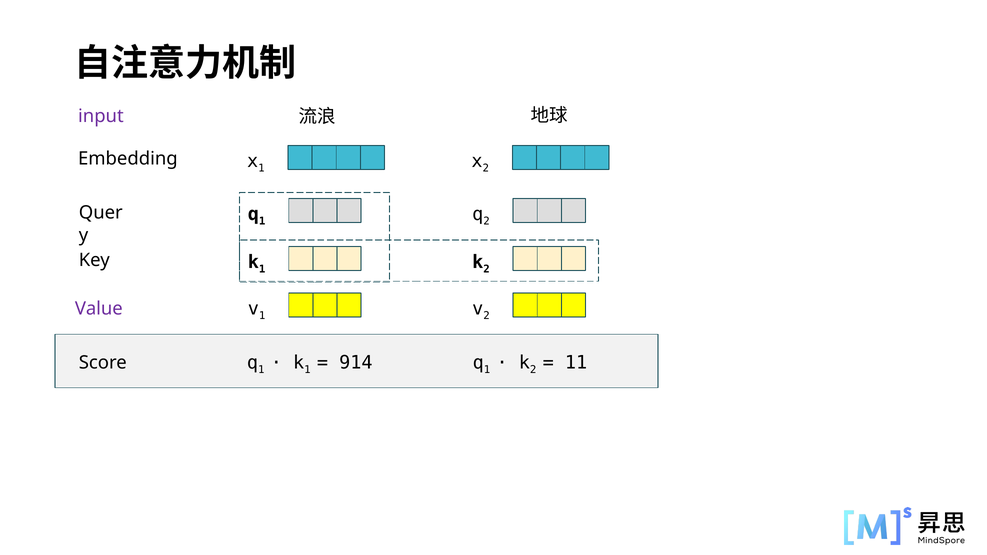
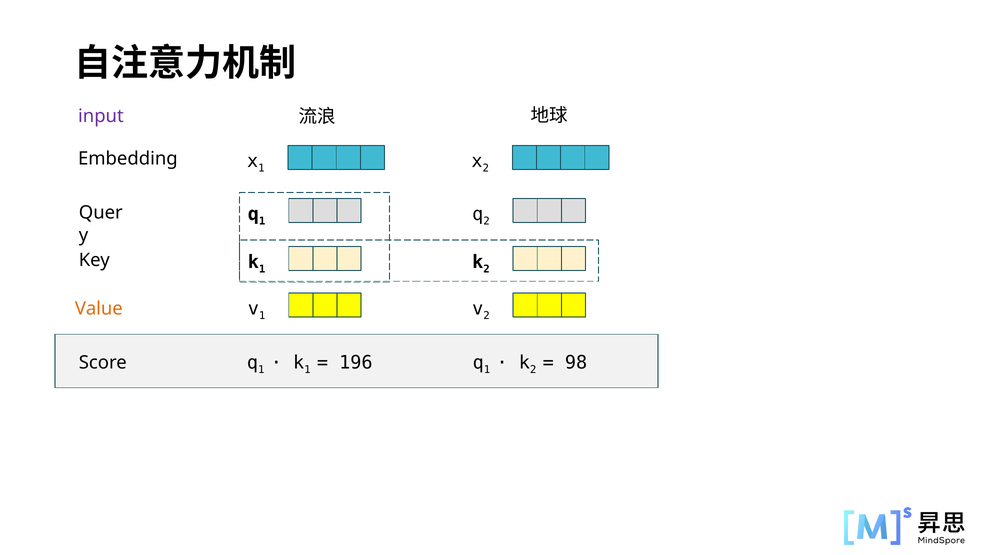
Value colour: purple -> orange
914: 914 -> 196
11: 11 -> 98
